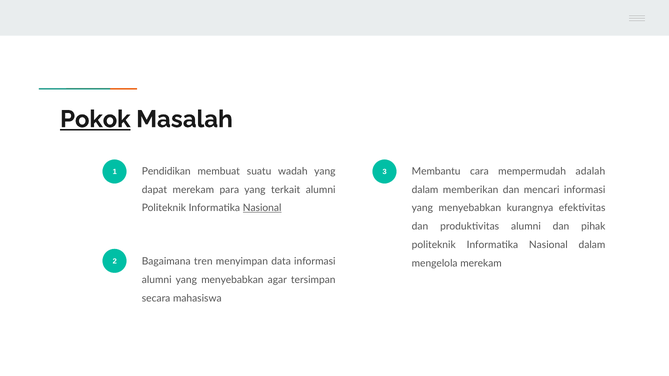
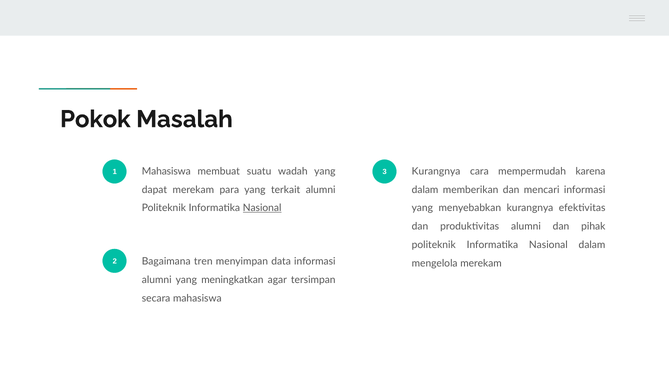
Pokok underline: present -> none
1 Pendidikan: Pendidikan -> Mahasiswa
3 Membantu: Membantu -> Kurangnya
adalah: adalah -> karena
alumni yang menyebabkan: menyebabkan -> meningkatkan
